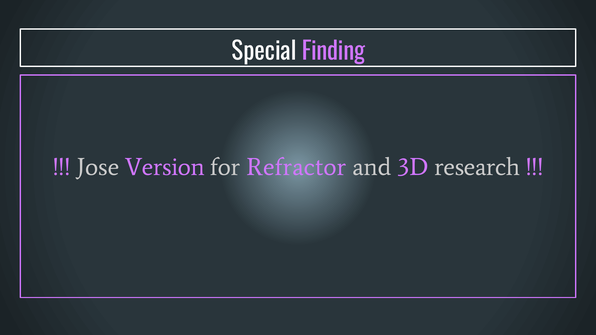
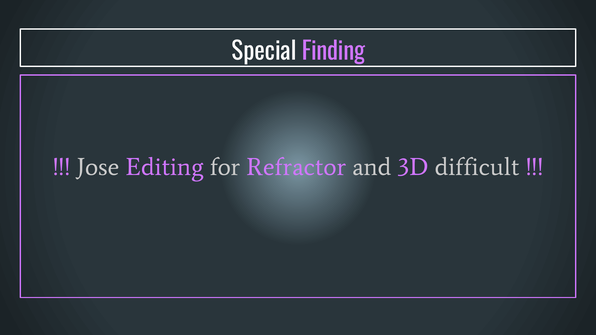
Version: Version -> Editing
research: research -> difficult
